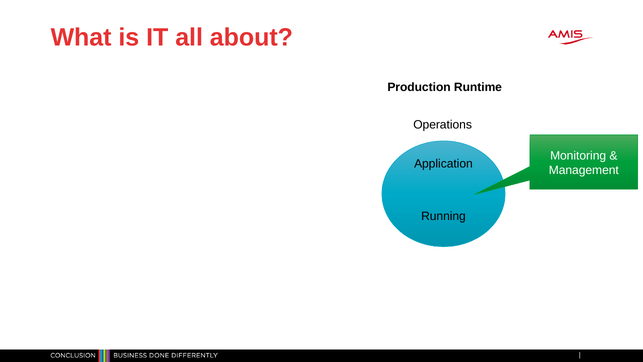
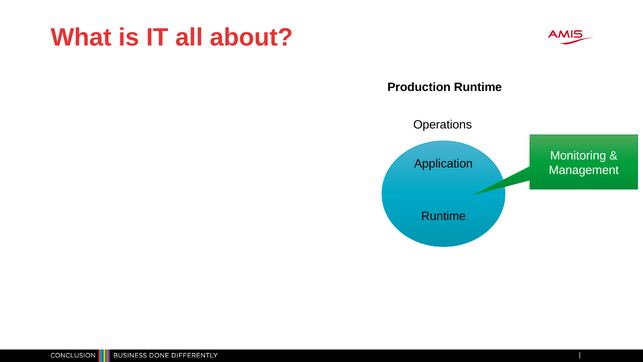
Running at (443, 216): Running -> Runtime
